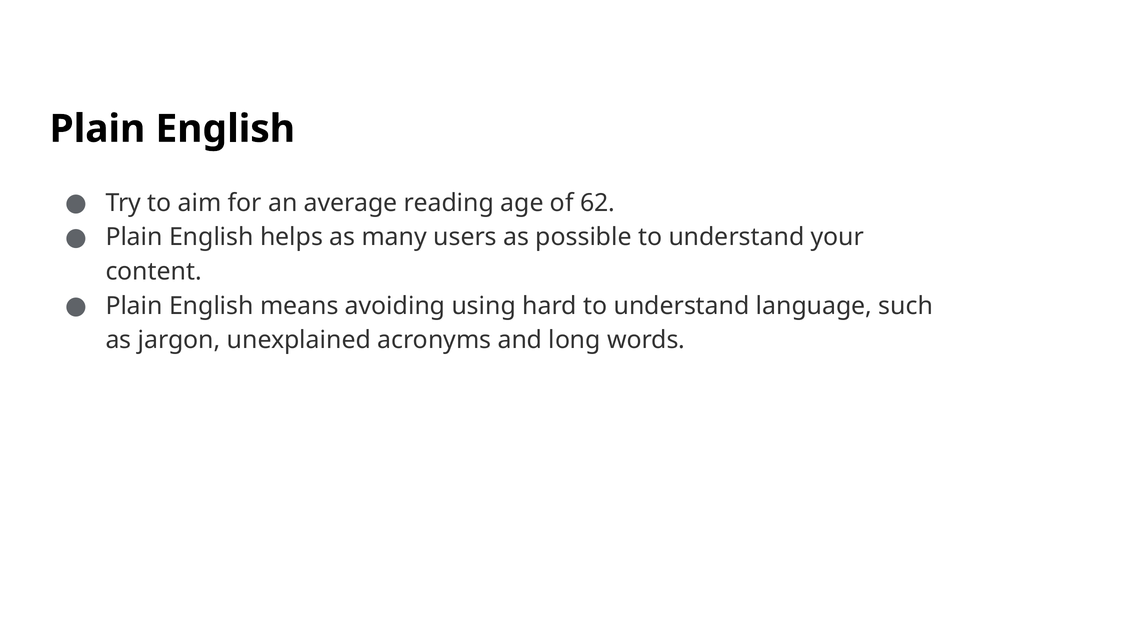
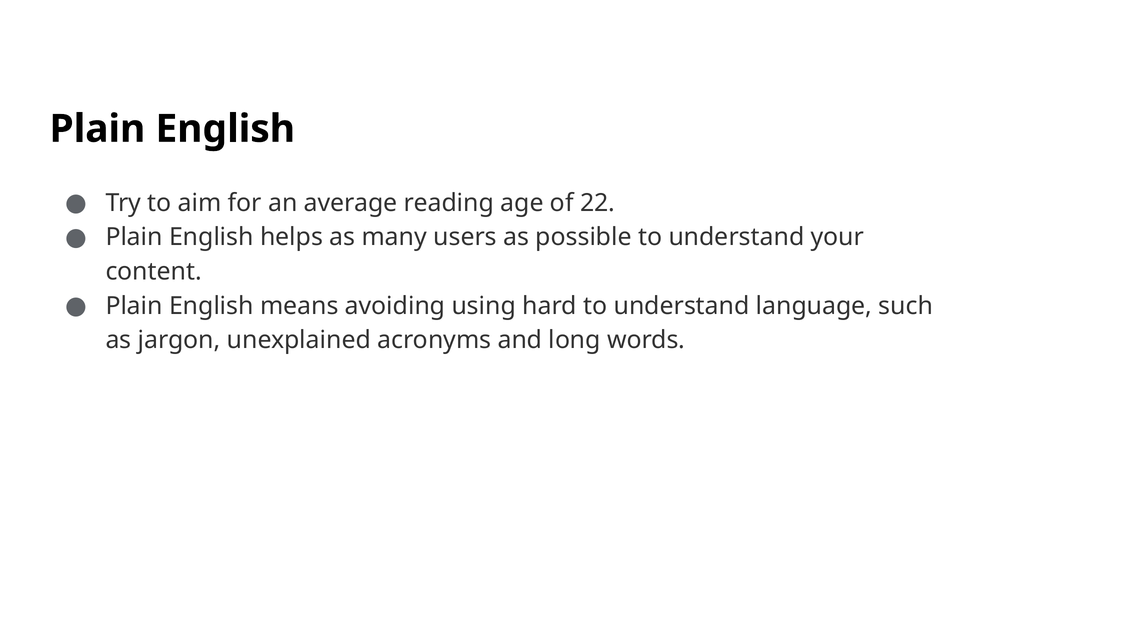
62: 62 -> 22
